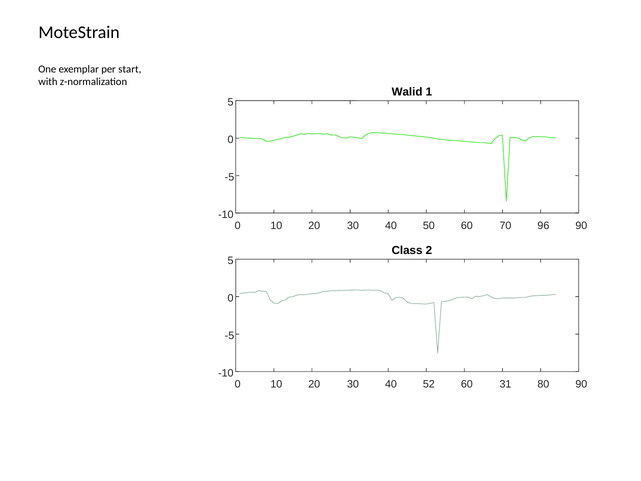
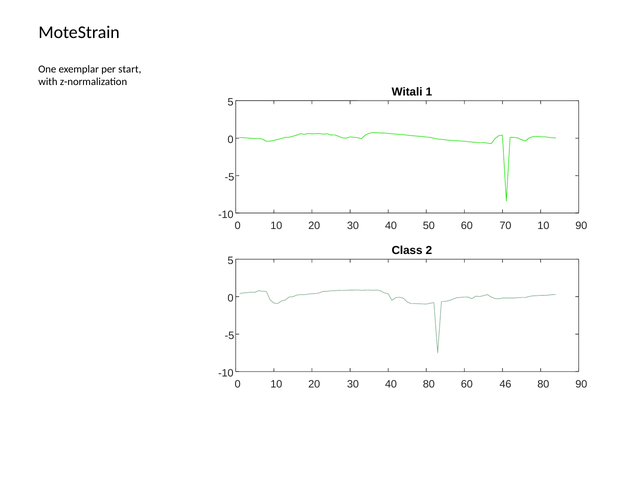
Walid: Walid -> Witali
70 96: 96 -> 10
40 52: 52 -> 80
31: 31 -> 46
